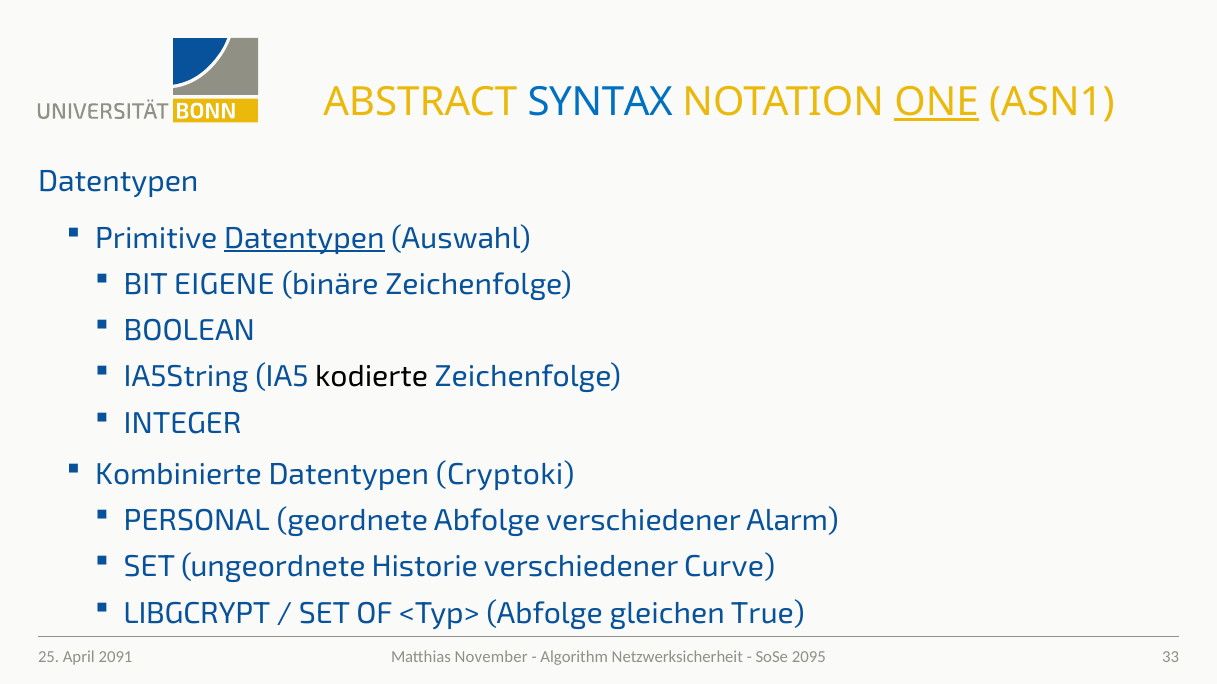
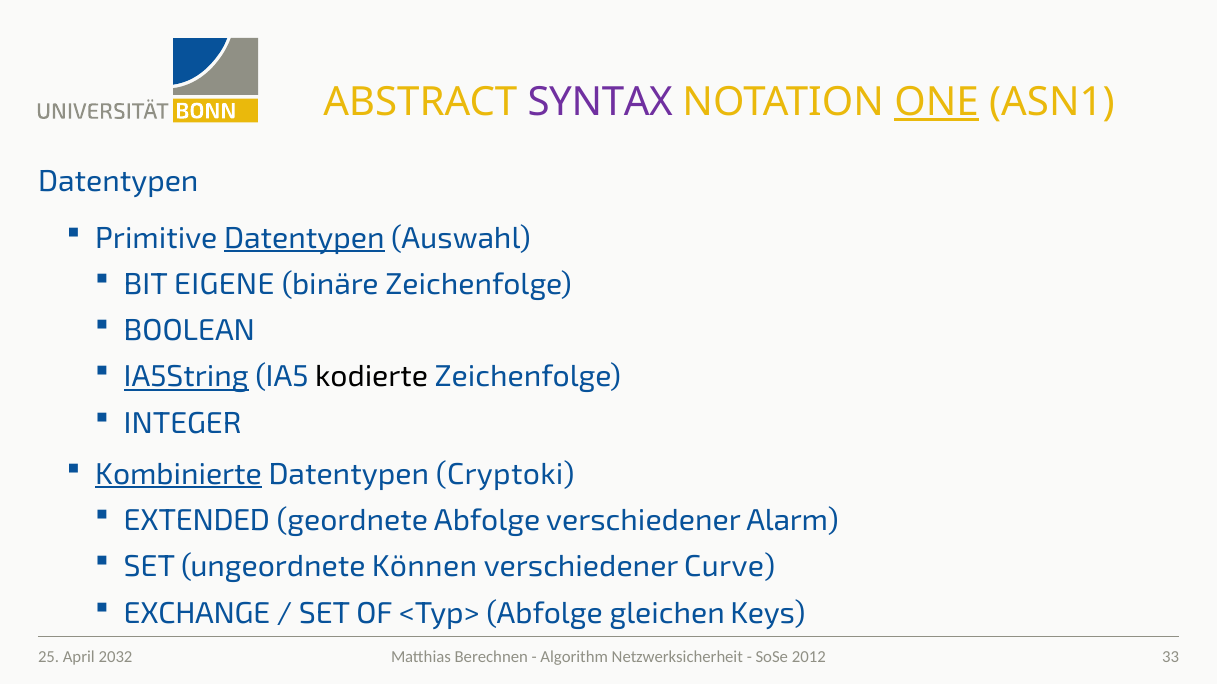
SYNTAX colour: blue -> purple
IA5String underline: none -> present
Kombinierte underline: none -> present
PERSONAL: PERSONAL -> EXTENDED
Historie: Historie -> Können
LIBGCRYPT: LIBGCRYPT -> EXCHANGE
True: True -> Keys
November: November -> Berechnen
2095: 2095 -> 2012
2091: 2091 -> 2032
